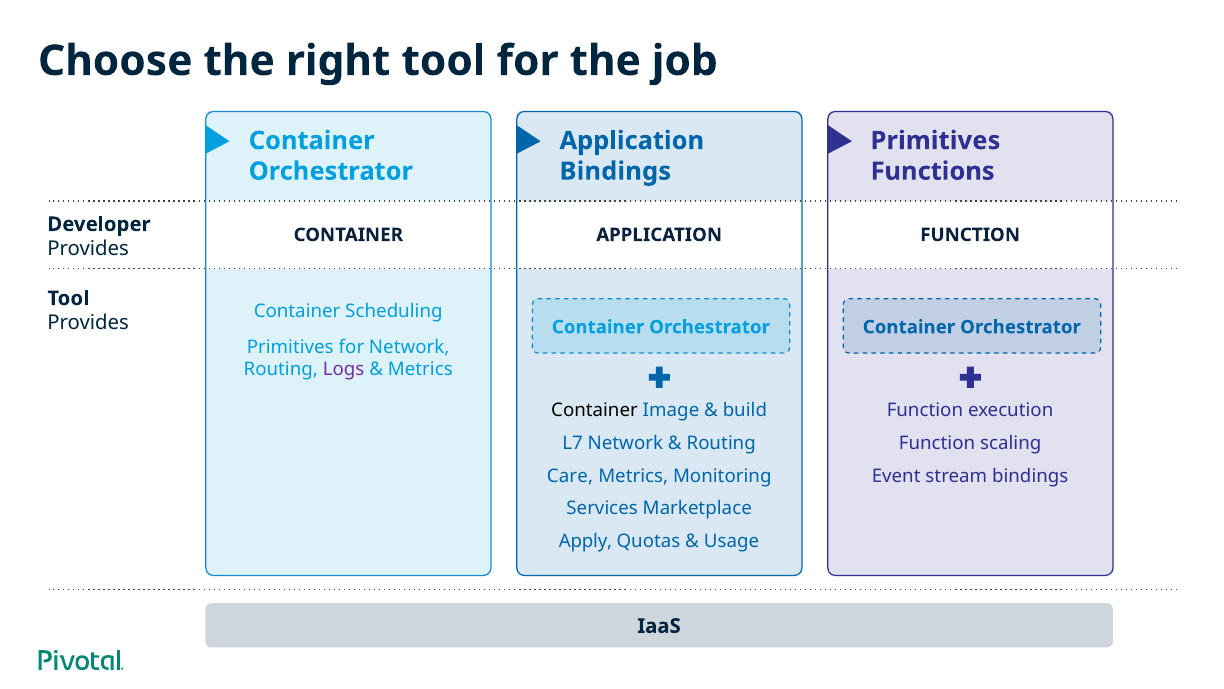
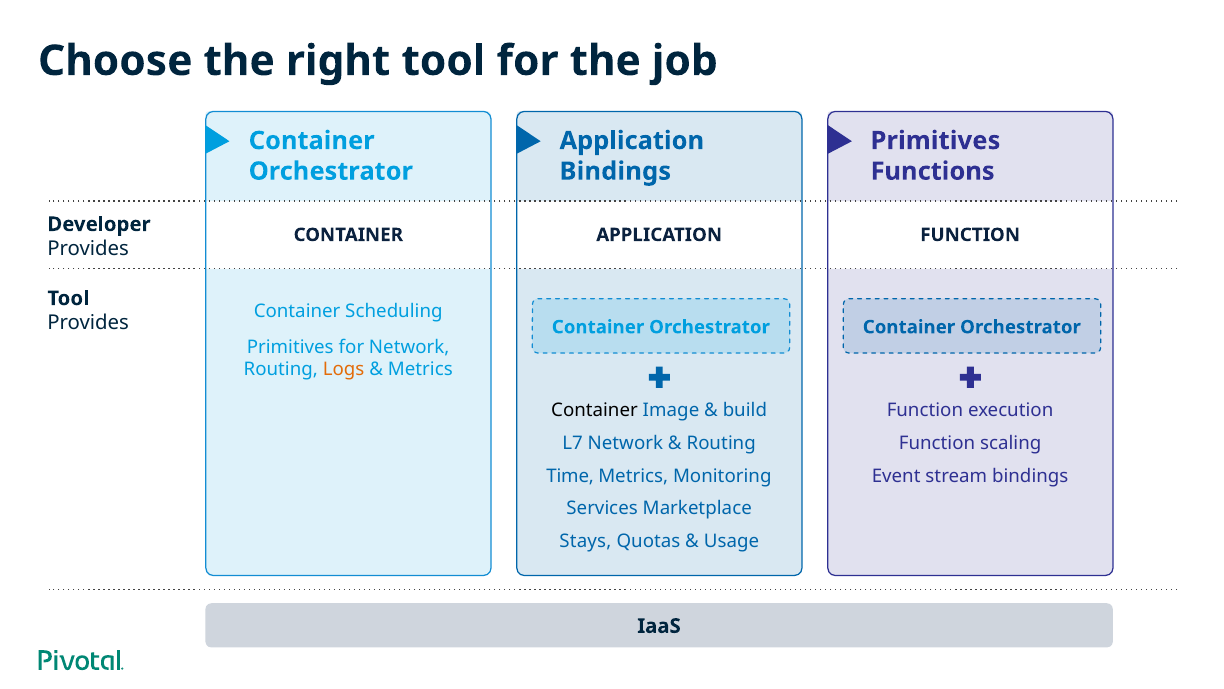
Logs colour: purple -> orange
Care: Care -> Time
Apply: Apply -> Stays
